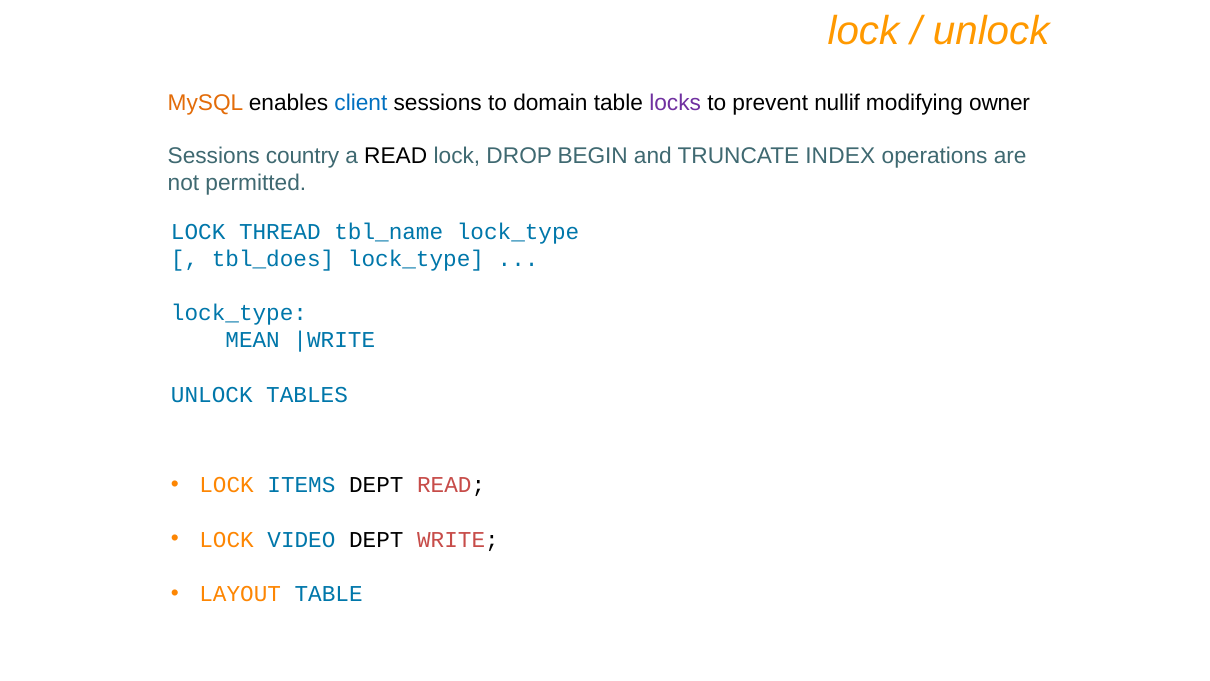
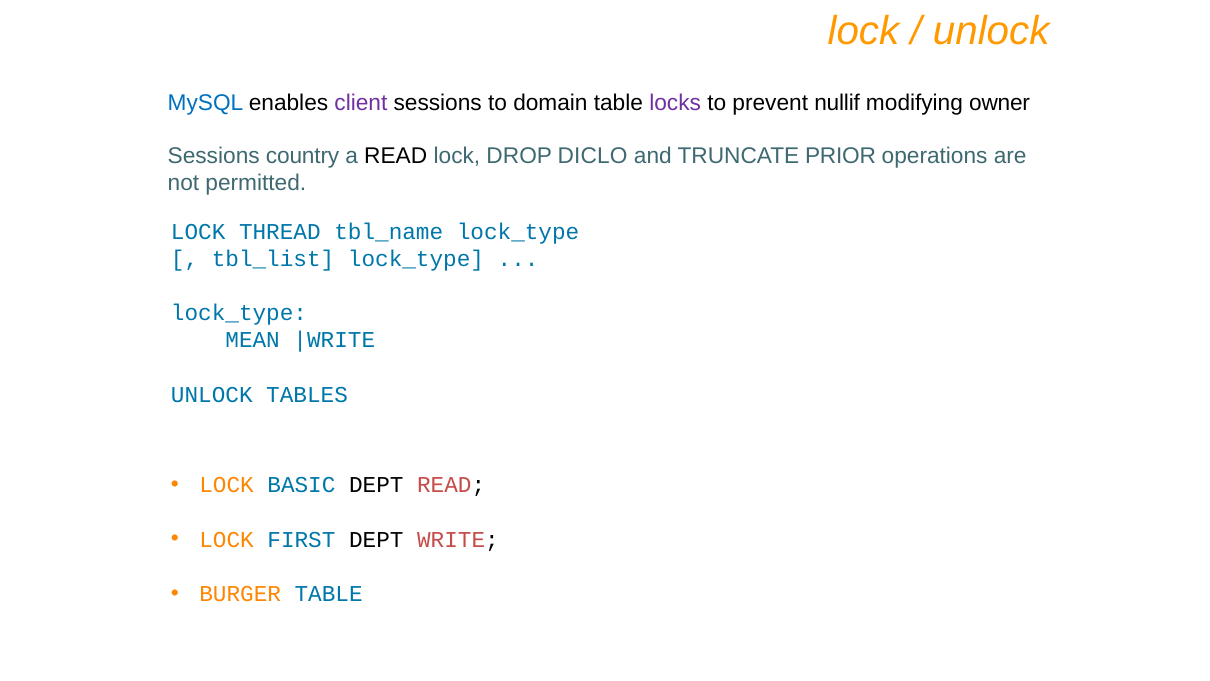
MySQL colour: orange -> blue
client colour: blue -> purple
BEGIN: BEGIN -> DICLO
INDEX: INDEX -> PRIOR
tbl_does: tbl_does -> tbl_list
ITEMS: ITEMS -> BASIC
VIDEO: VIDEO -> FIRST
LAYOUT: LAYOUT -> BURGER
